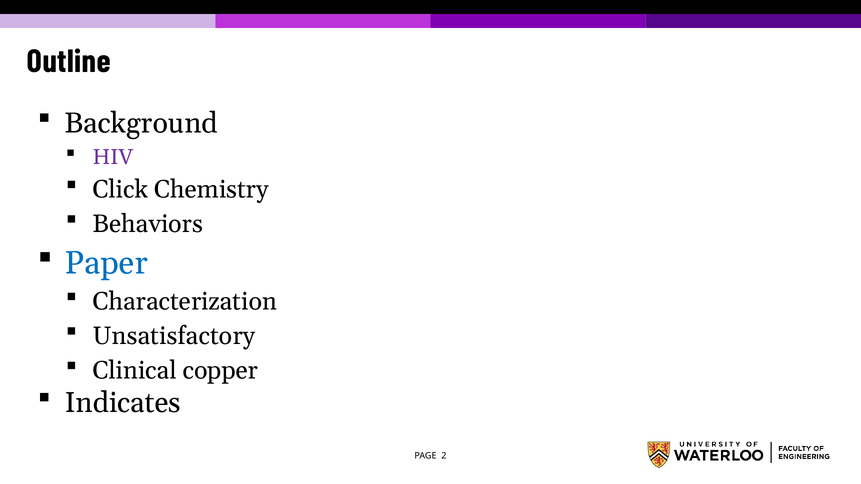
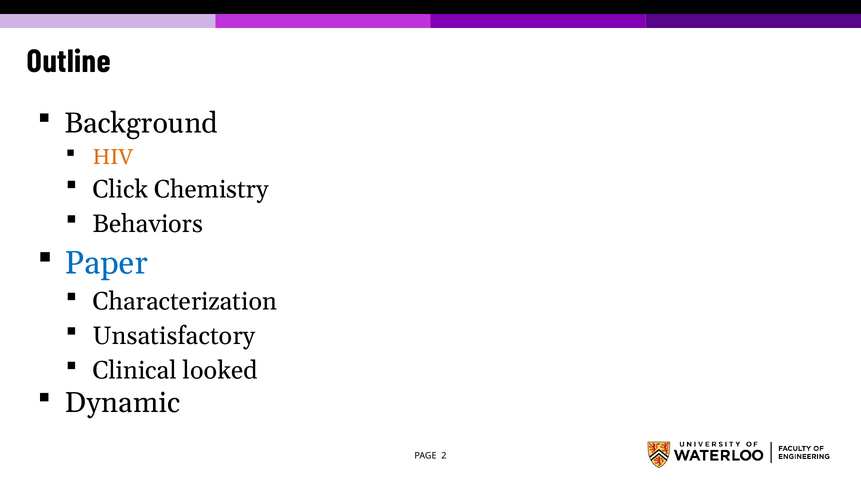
HIV colour: purple -> orange
copper: copper -> looked
Indicates: Indicates -> Dynamic
